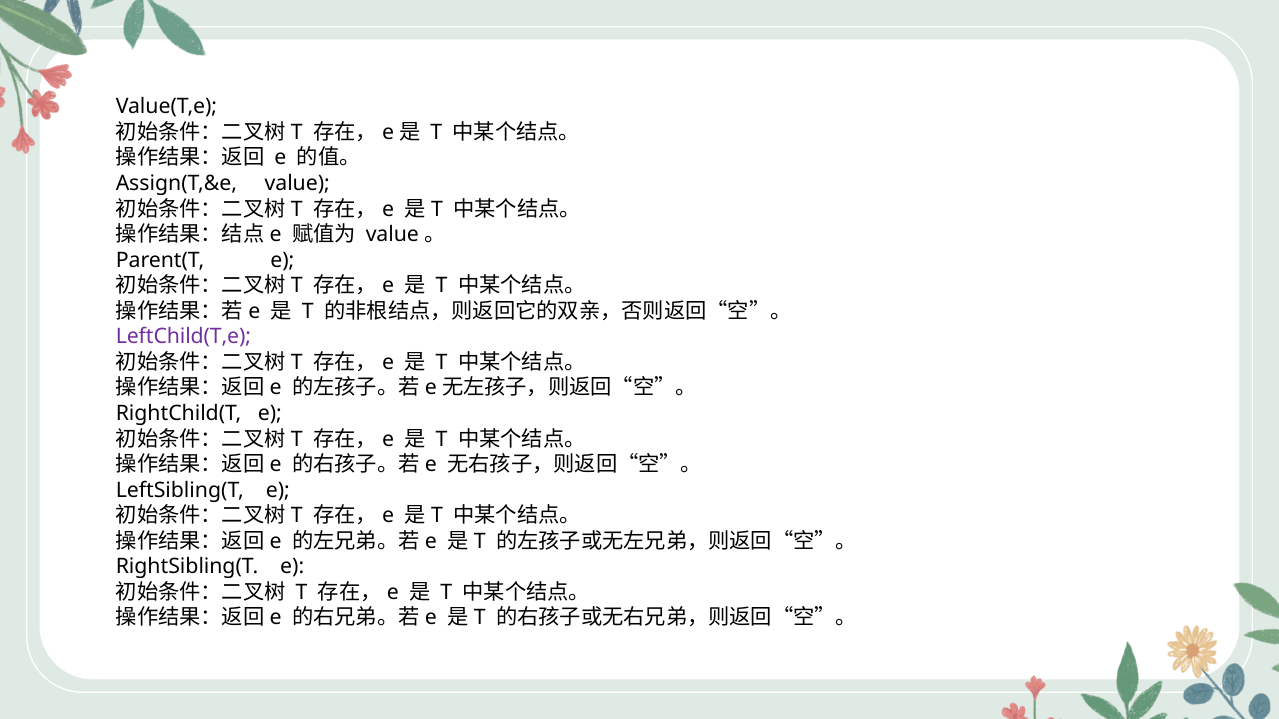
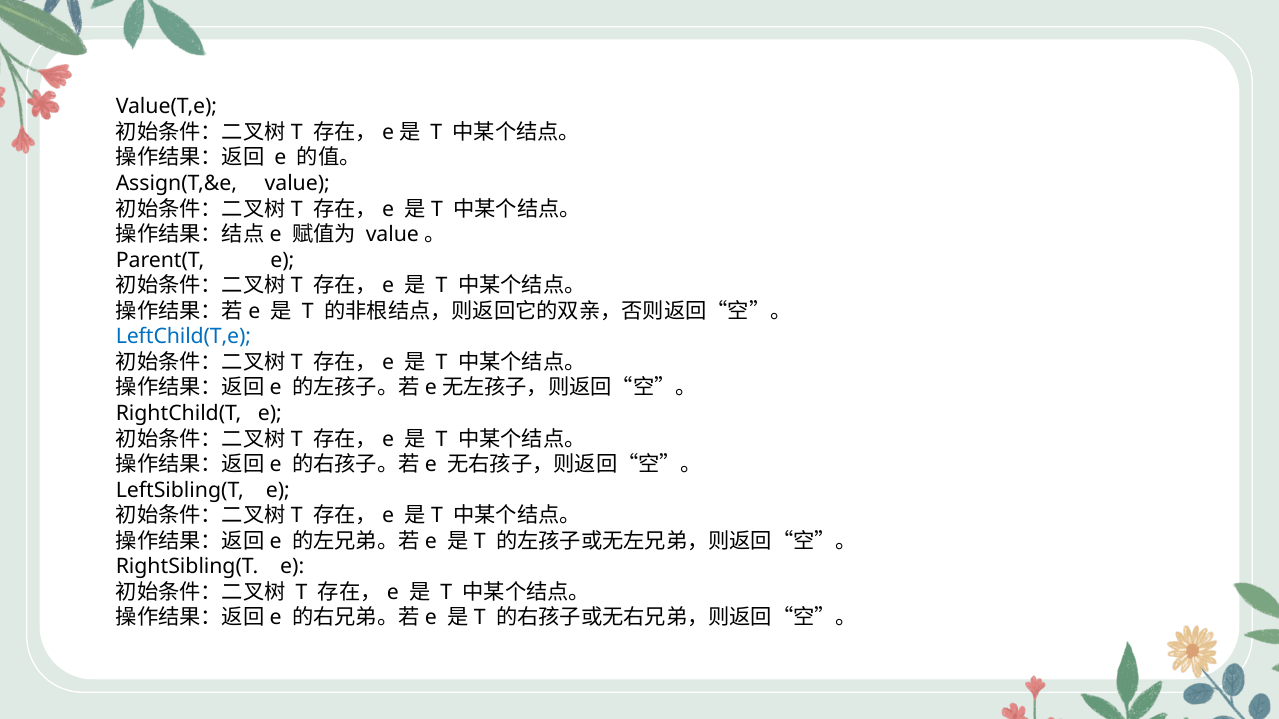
LeftChild(T,e colour: purple -> blue
